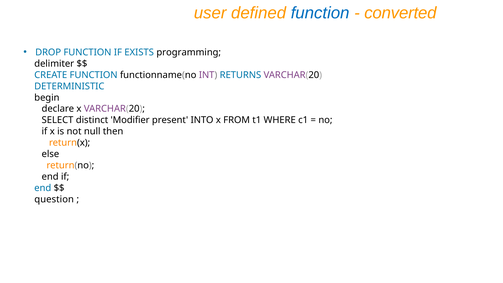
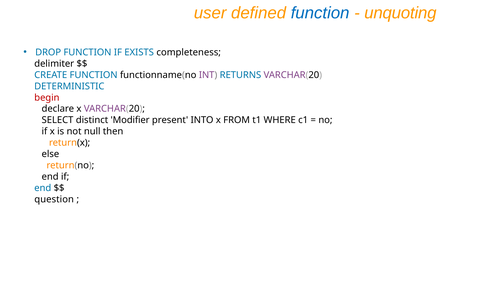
converted: converted -> unquoting
programming: programming -> completeness
begin colour: black -> red
